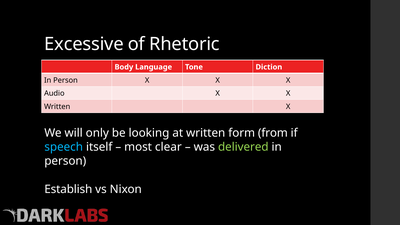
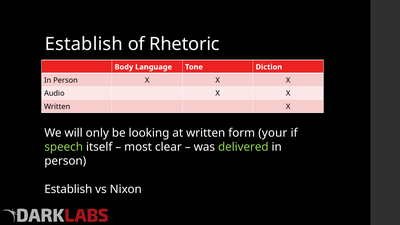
Excessive at (84, 44): Excessive -> Establish
from: from -> your
speech colour: light blue -> light green
